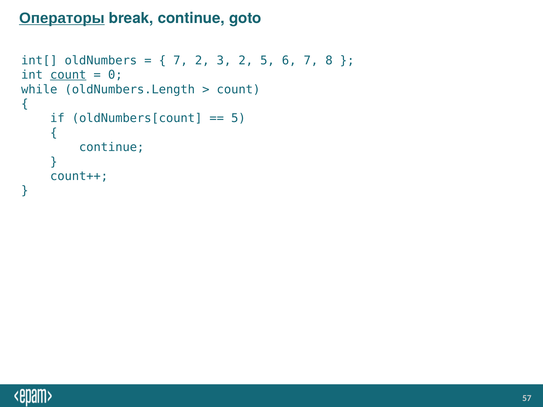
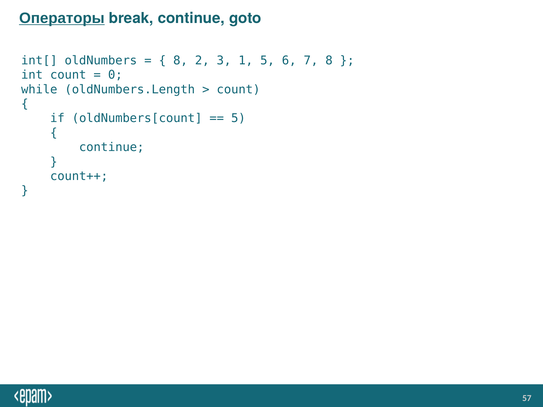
7 at (180, 60): 7 -> 8
3 2: 2 -> 1
count at (68, 75) underline: present -> none
